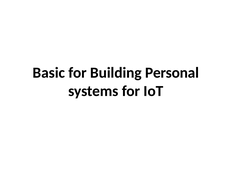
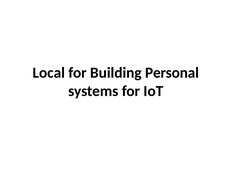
Basic: Basic -> Local
